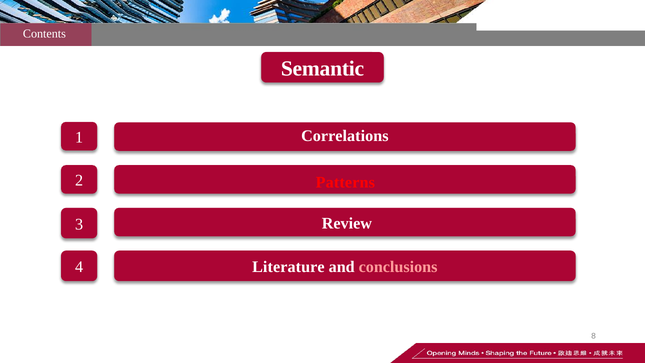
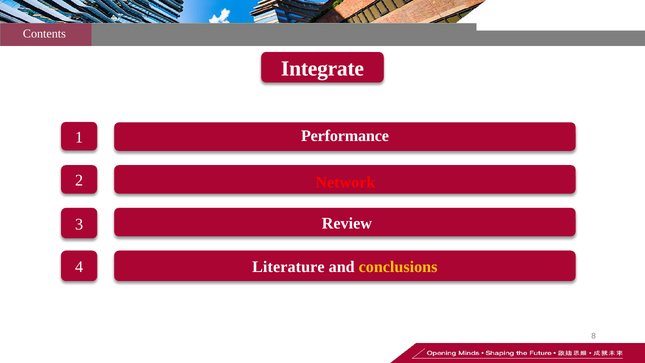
Semantic: Semantic -> Integrate
Correlations: Correlations -> Performance
Patterns: Patterns -> Network
conclusions colour: pink -> yellow
